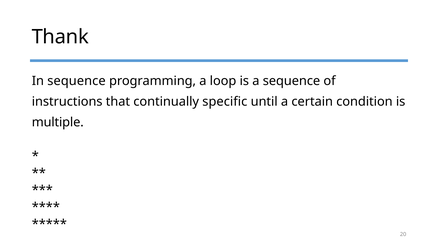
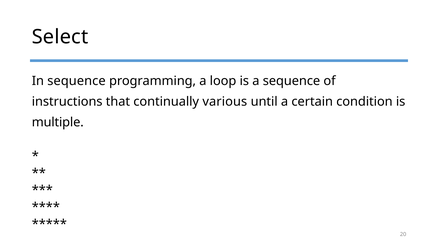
Thank: Thank -> Select
specific: specific -> various
